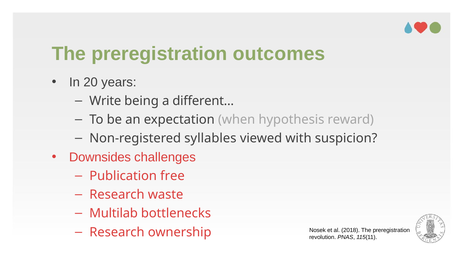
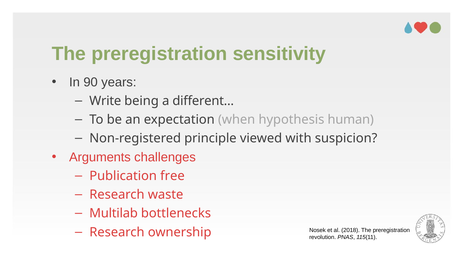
outcomes: outcomes -> sensitivity
20: 20 -> 90
reward: reward -> human
syllables: syllables -> principle
Downsides: Downsides -> Arguments
